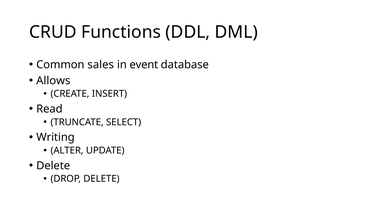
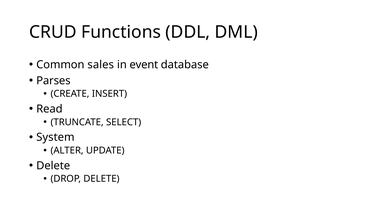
Allows: Allows -> Parses
Writing: Writing -> System
